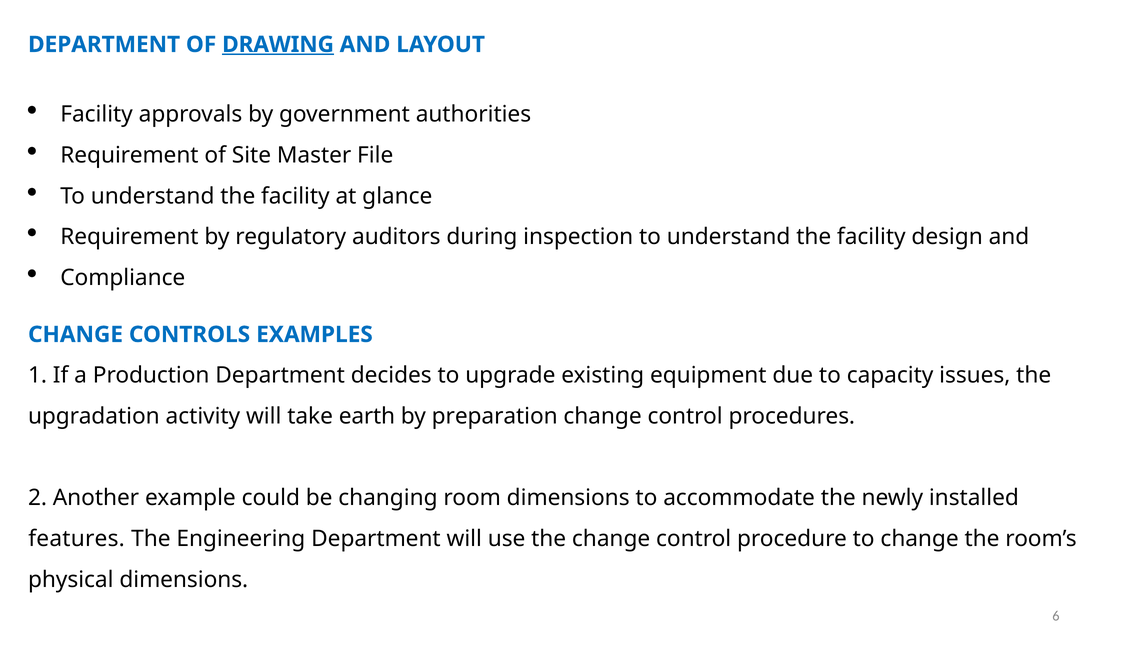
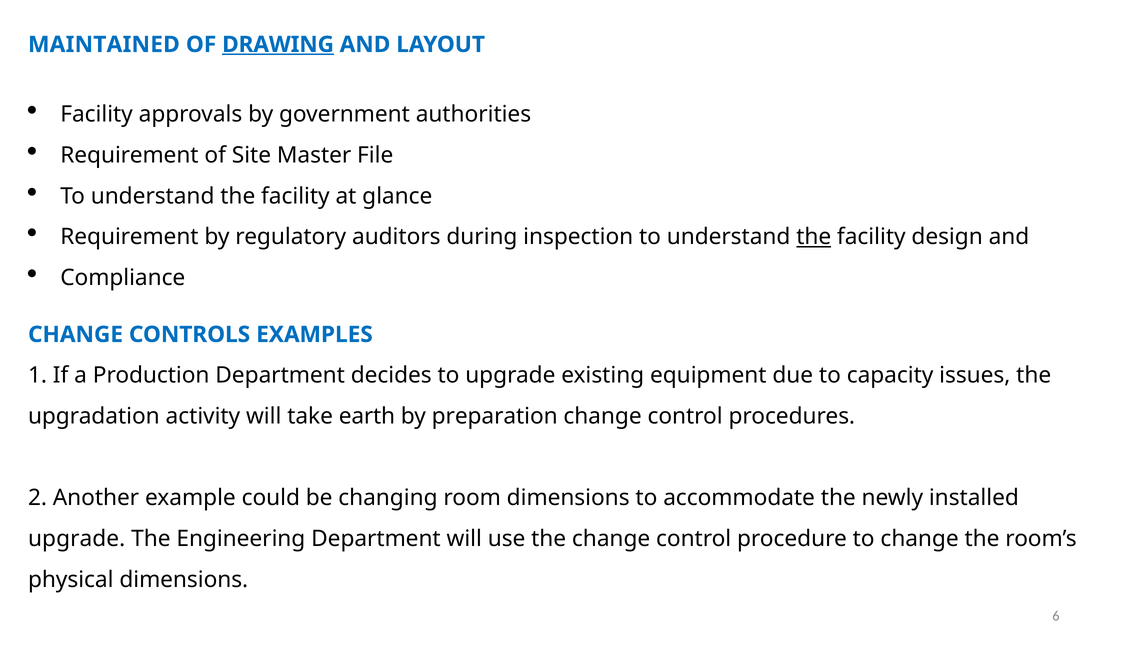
DEPARTMENT at (104, 45): DEPARTMENT -> MAINTAINED
the at (814, 237) underline: none -> present
features at (77, 539): features -> upgrade
